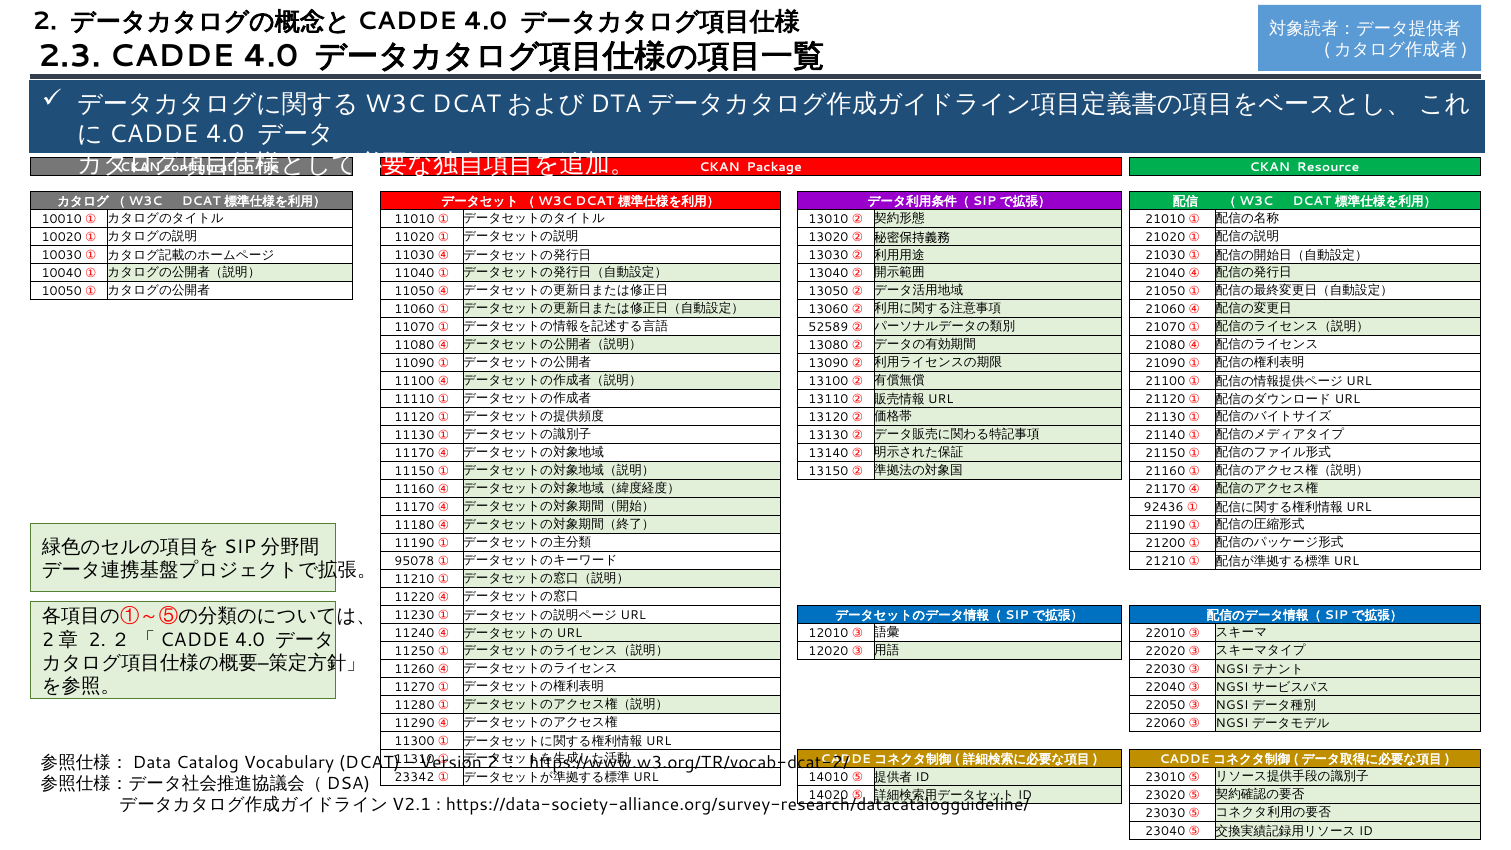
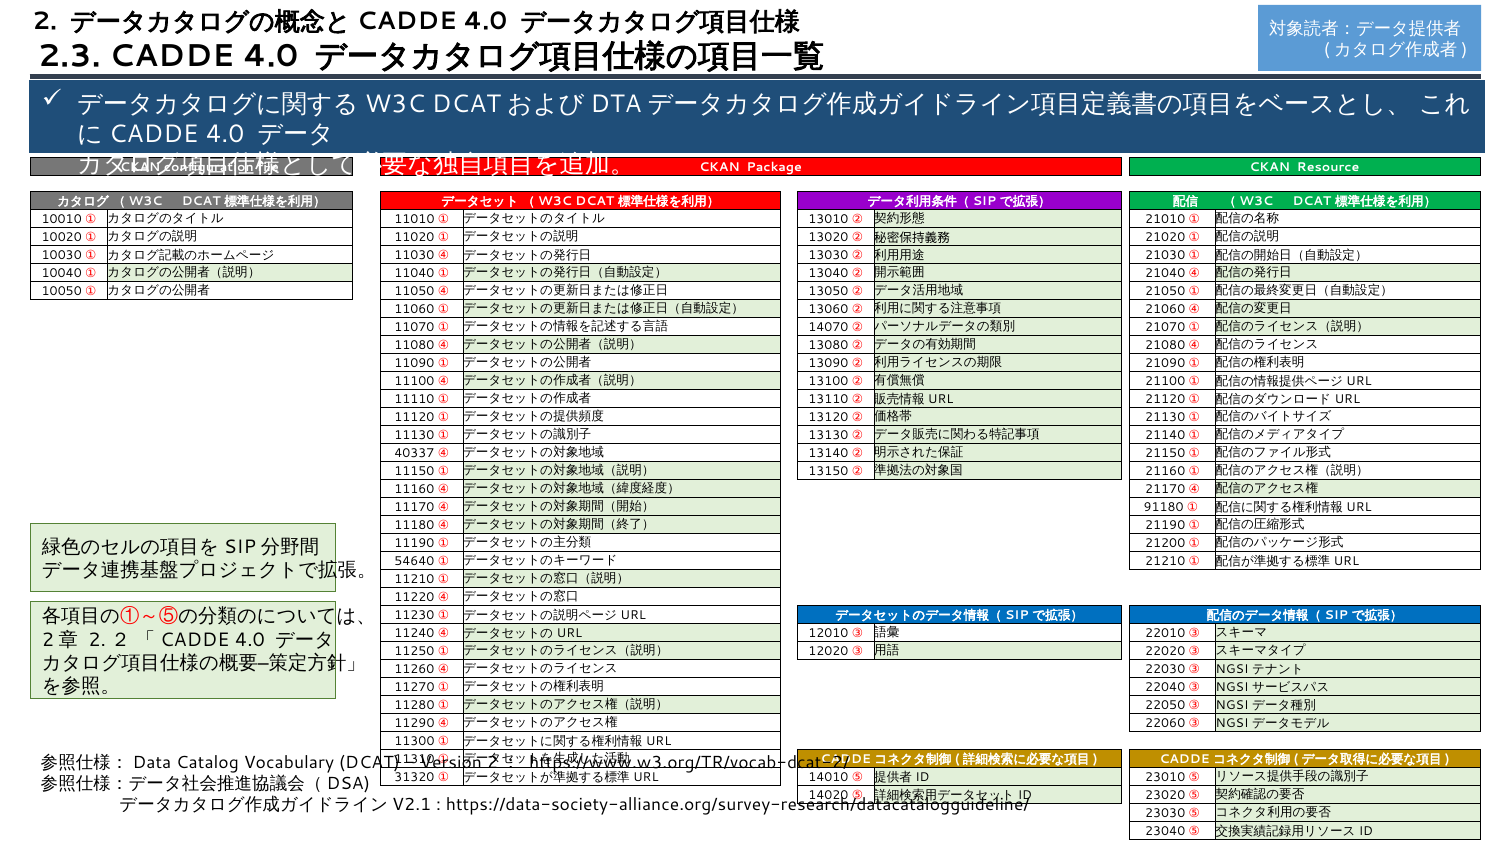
52589: 52589 -> 14070
11170 at (414, 453): 11170 -> 40337
92436: 92436 -> 91180
95078: 95078 -> 54640
23342: 23342 -> 31320
